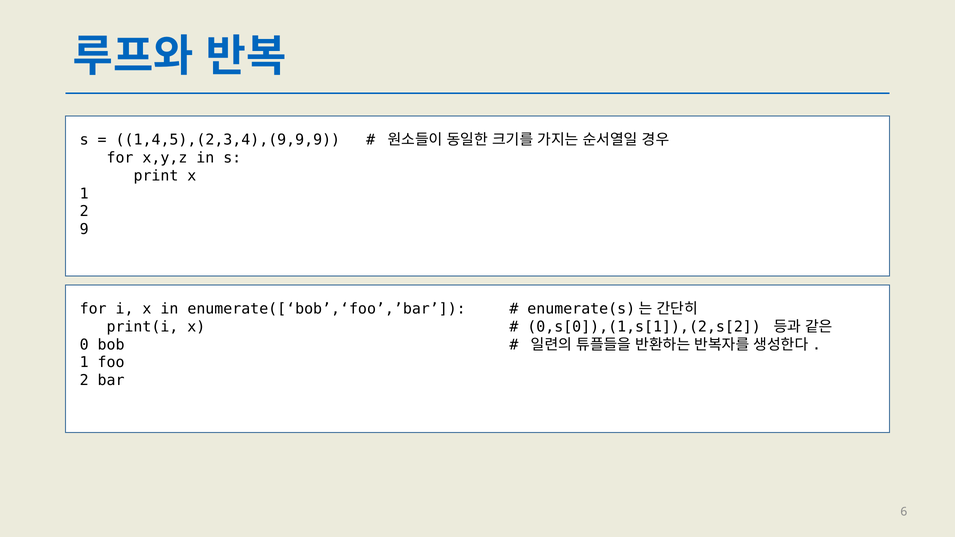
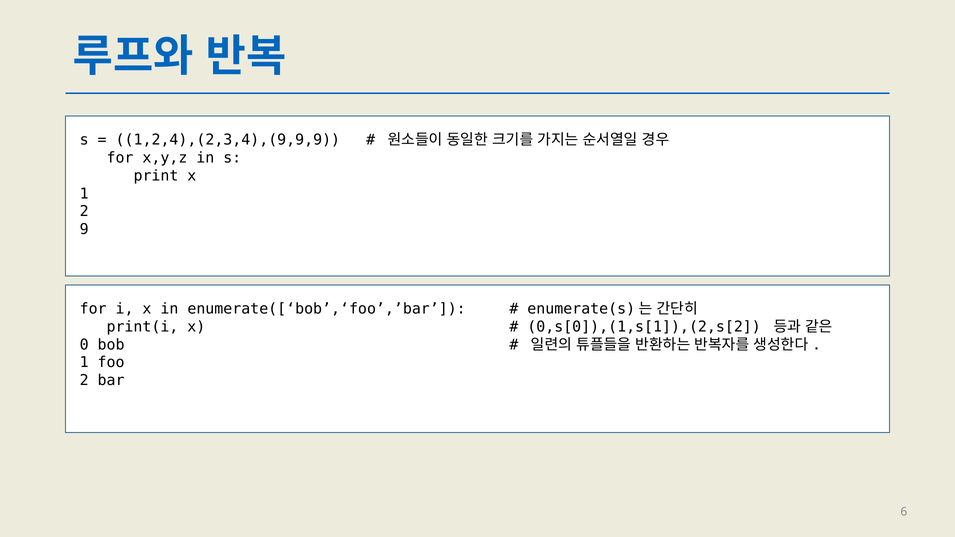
1,4,5),(2,3,4),(9,9,9: 1,4,5),(2,3,4),(9,9,9 -> 1,2,4),(2,3,4),(9,9,9
